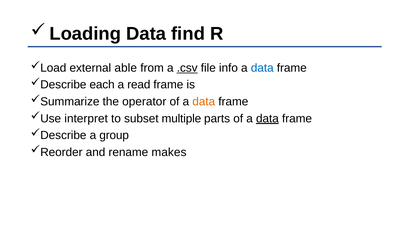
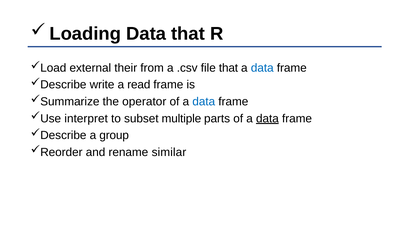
Data find: find -> that
able: able -> their
.csv underline: present -> none
file info: info -> that
each: each -> write
data at (204, 102) colour: orange -> blue
makes: makes -> similar
